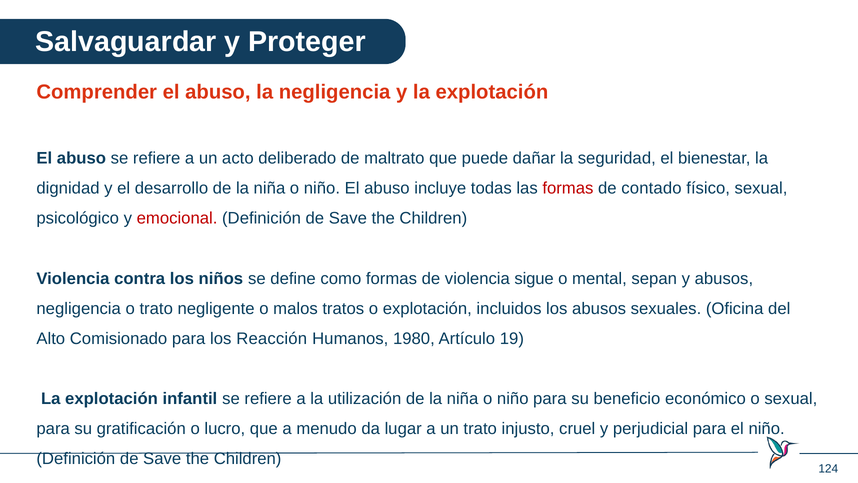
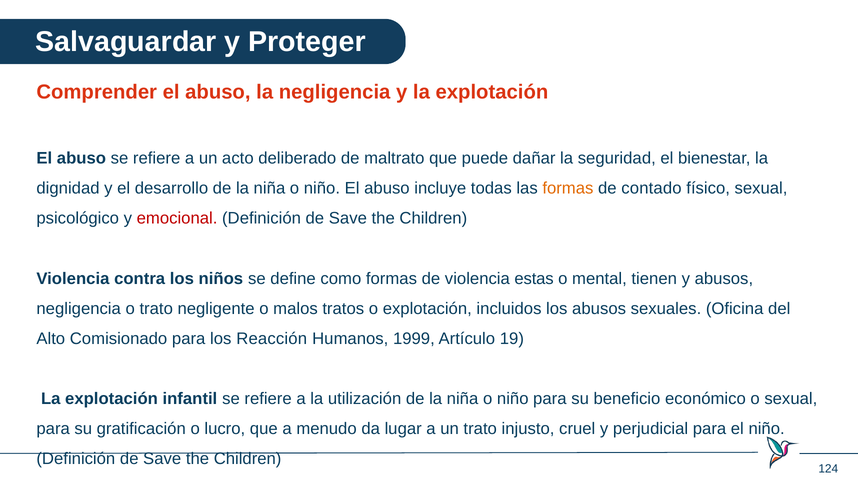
formas at (568, 188) colour: red -> orange
sigue: sigue -> estas
sepan: sepan -> tienen
1980: 1980 -> 1999
